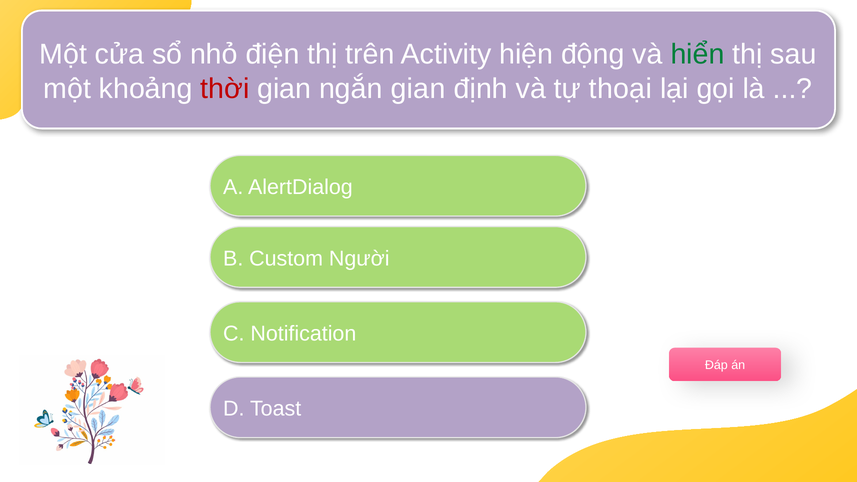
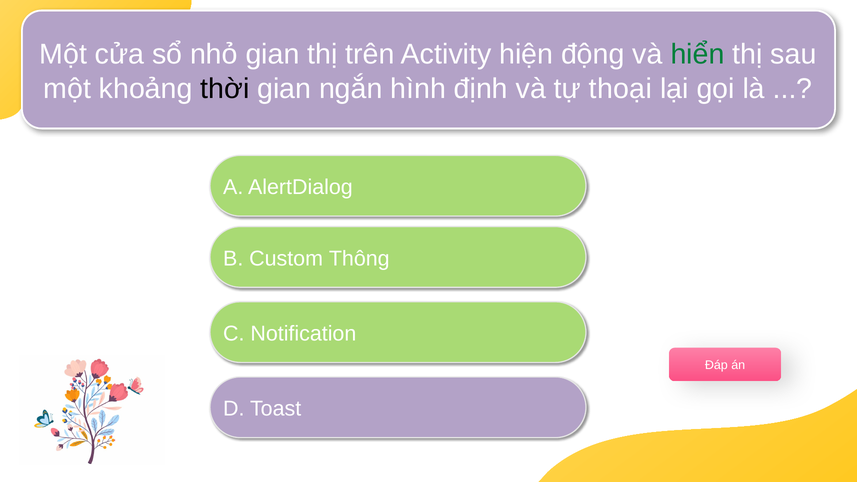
nhỏ điện: điện -> gian
thời colour: red -> black
ngắn gian: gian -> hình
Người: Người -> Thông
